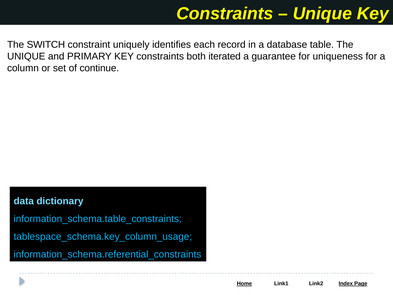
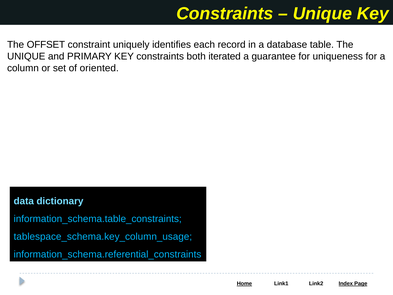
SWITCH: SWITCH -> OFFSET
continue: continue -> oriented
